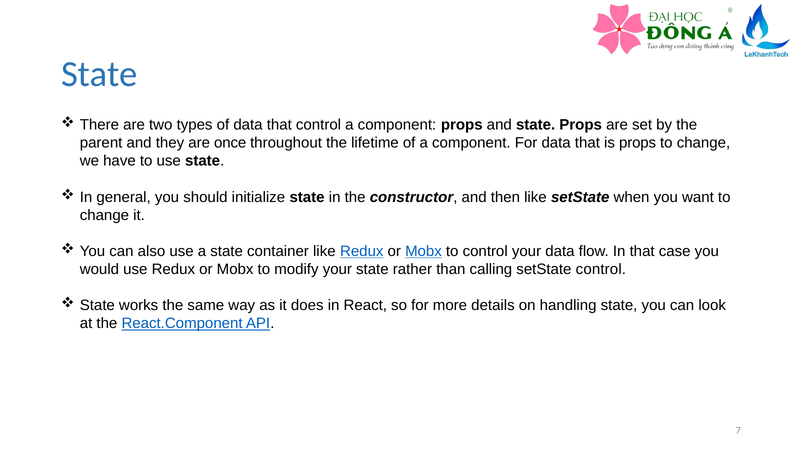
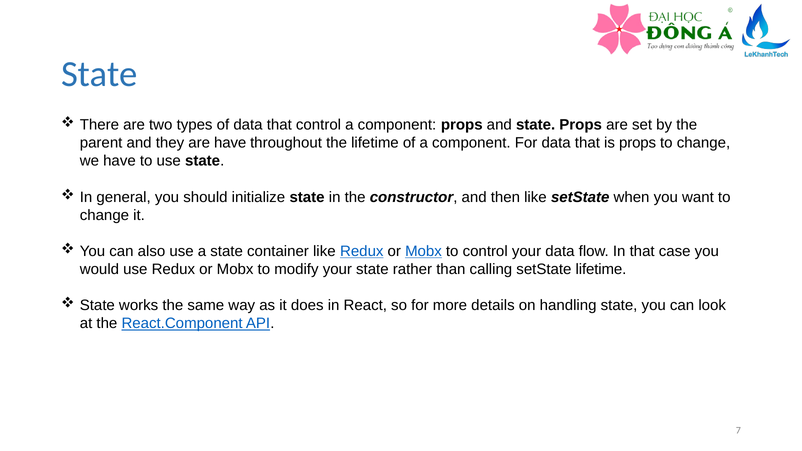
are once: once -> have
setState control: control -> lifetime
